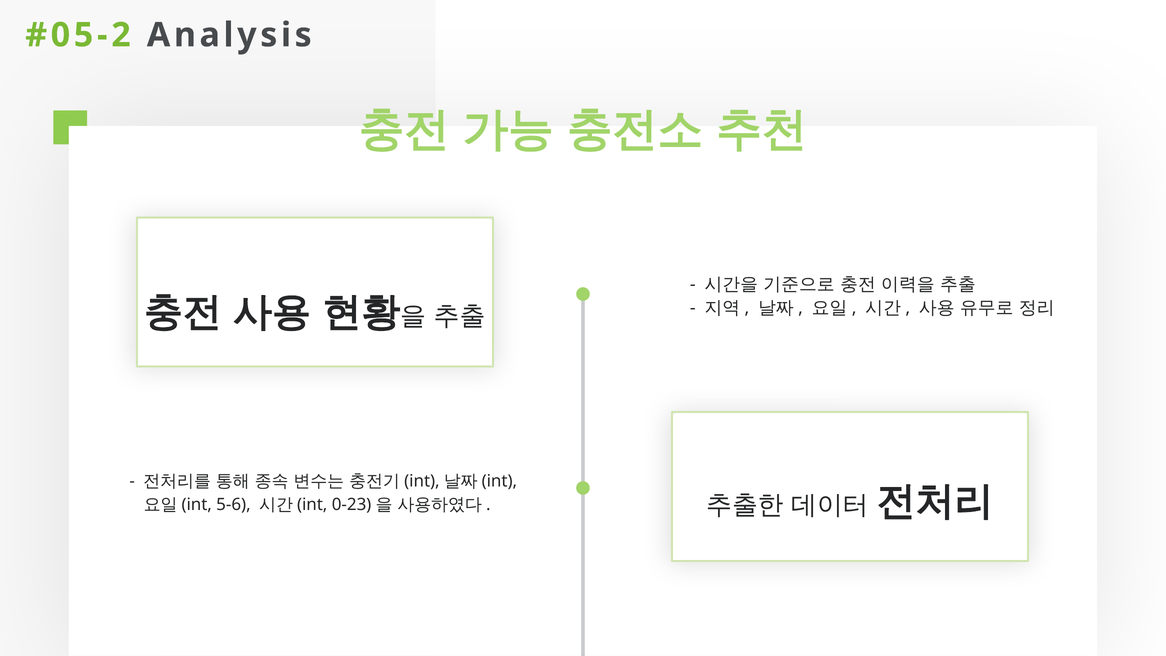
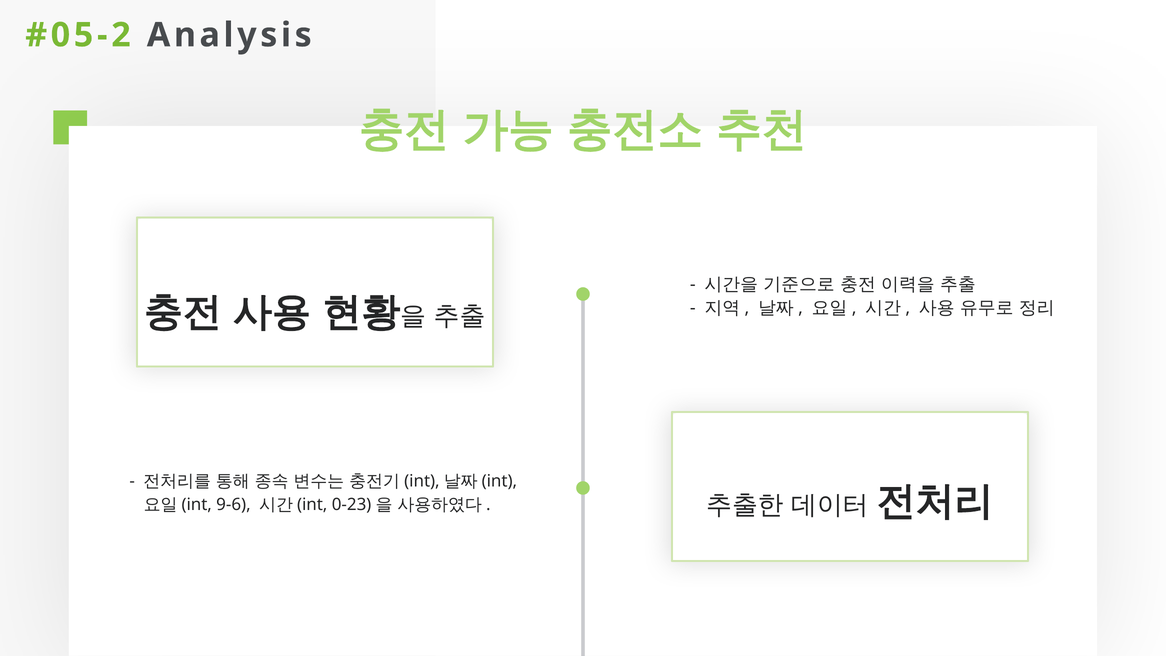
5-6: 5-6 -> 9-6
